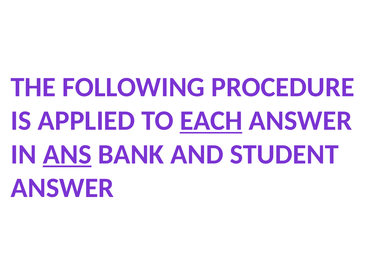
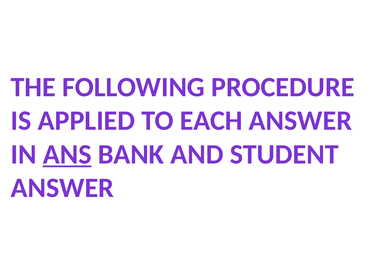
EACH underline: present -> none
